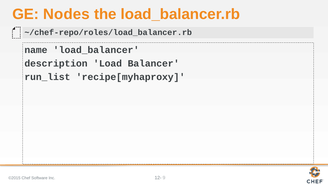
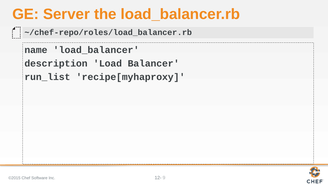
Nodes: Nodes -> Server
